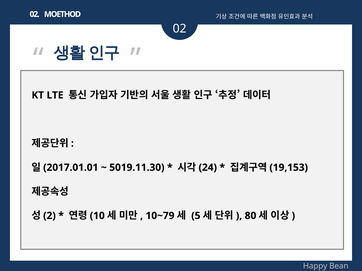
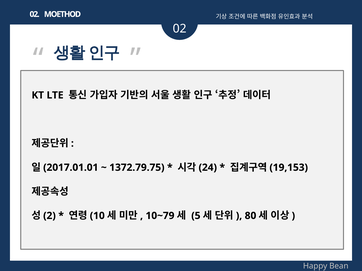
5019.11.30: 5019.11.30 -> 1372.79.75
